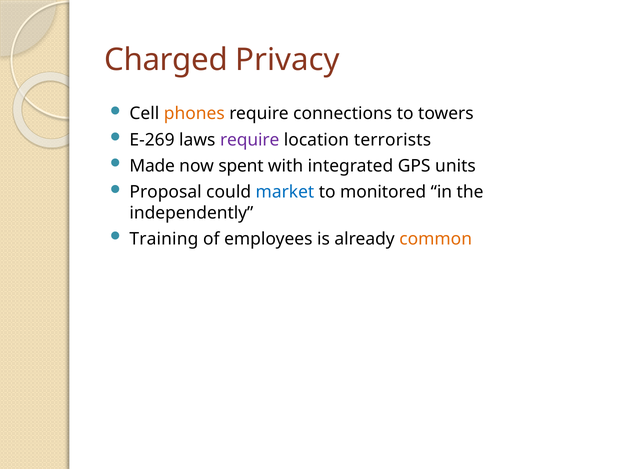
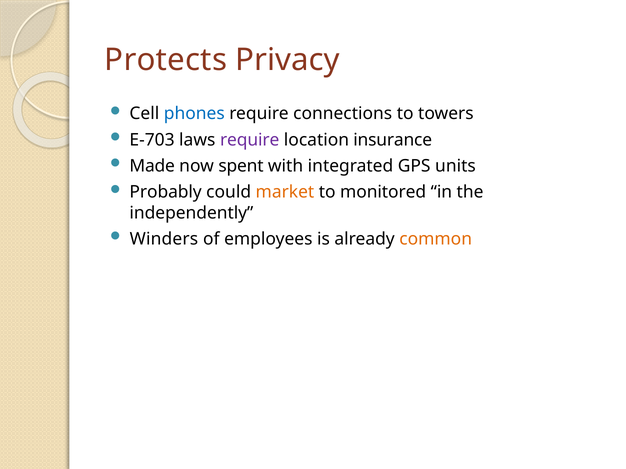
Charged: Charged -> Protects
phones colour: orange -> blue
E-269: E-269 -> E-703
terrorists: terrorists -> insurance
Proposal: Proposal -> Probably
market colour: blue -> orange
Training: Training -> Winders
